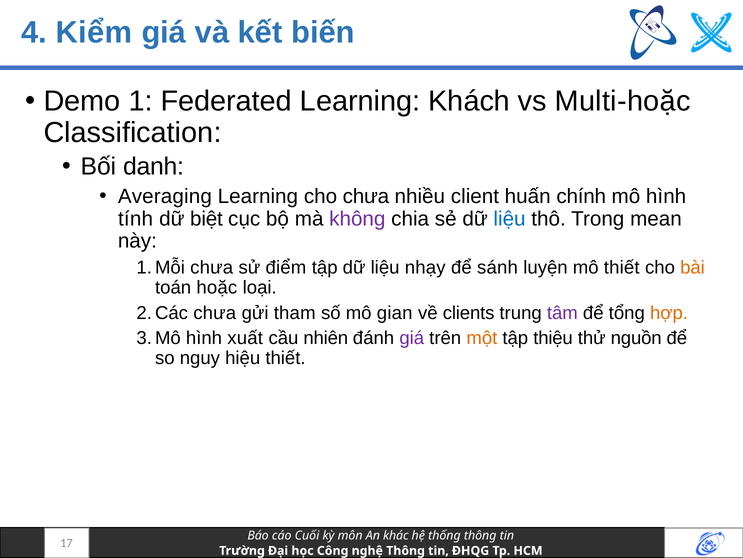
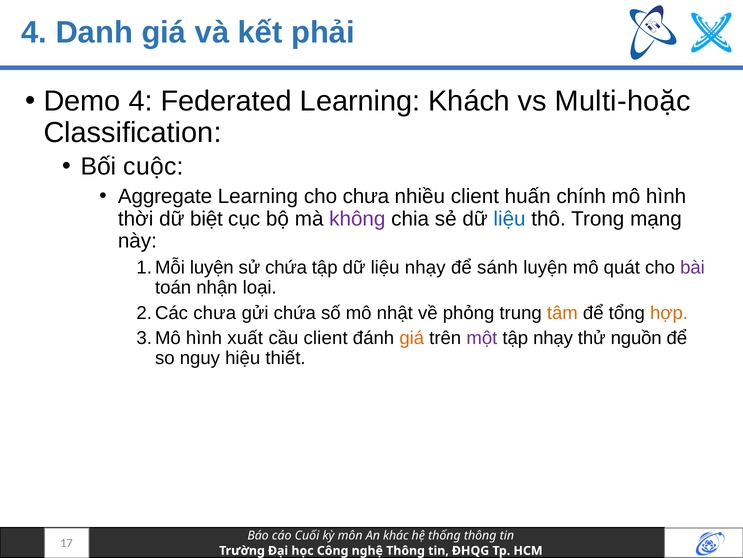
Kiểm: Kiểm -> Danh
biến: biến -> phải
Demo 1: 1 -> 4
danh: danh -> cuộc
Averaging: Averaging -> Aggregate
tính: tính -> thời
mean: mean -> mạng
chưa at (212, 267): chưa -> luyện
sử điểm: điểm -> chứa
mô thiết: thiết -> quát
bài colour: orange -> purple
hoặc: hoặc -> nhận
gửi tham: tham -> chứa
gian: gian -> nhật
clients: clients -> phỏng
tâm colour: purple -> orange
cầu nhiên: nhiên -> client
giá at (412, 338) colour: purple -> orange
một colour: orange -> purple
tập thiệu: thiệu -> nhạy
